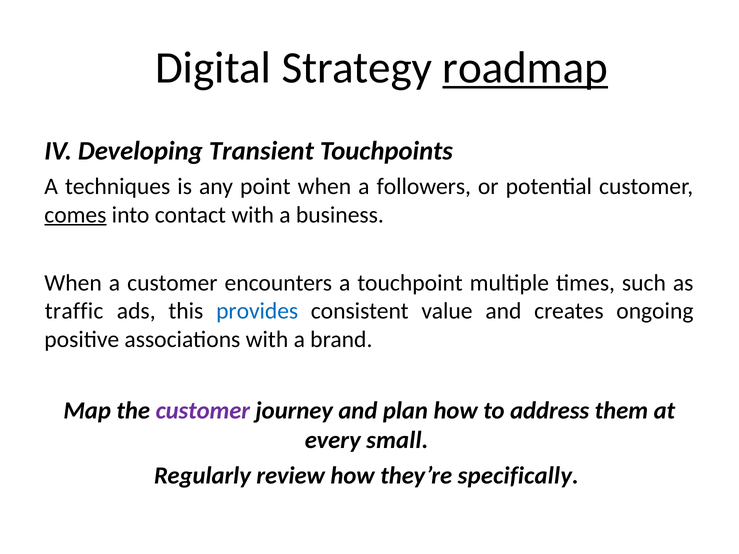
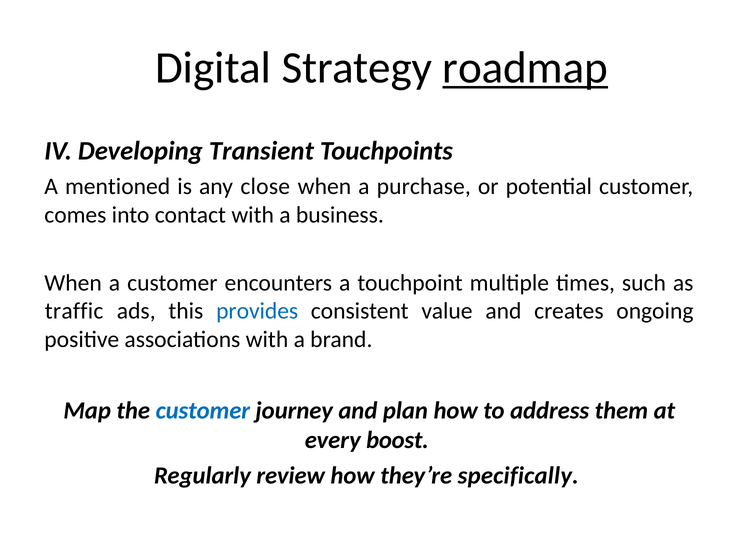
techniques: techniques -> mentioned
point: point -> close
followers: followers -> purchase
comes underline: present -> none
customer at (203, 411) colour: purple -> blue
small: small -> boost
